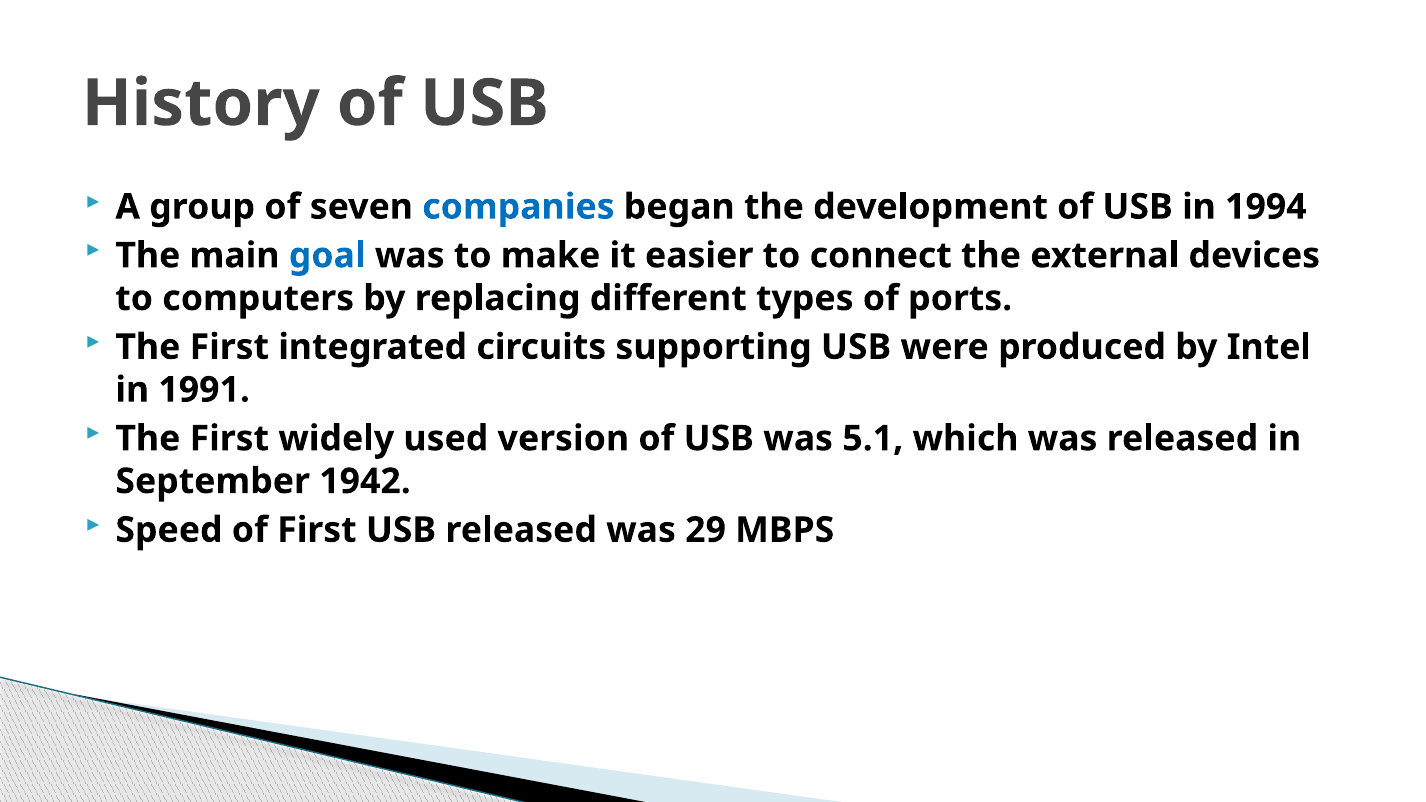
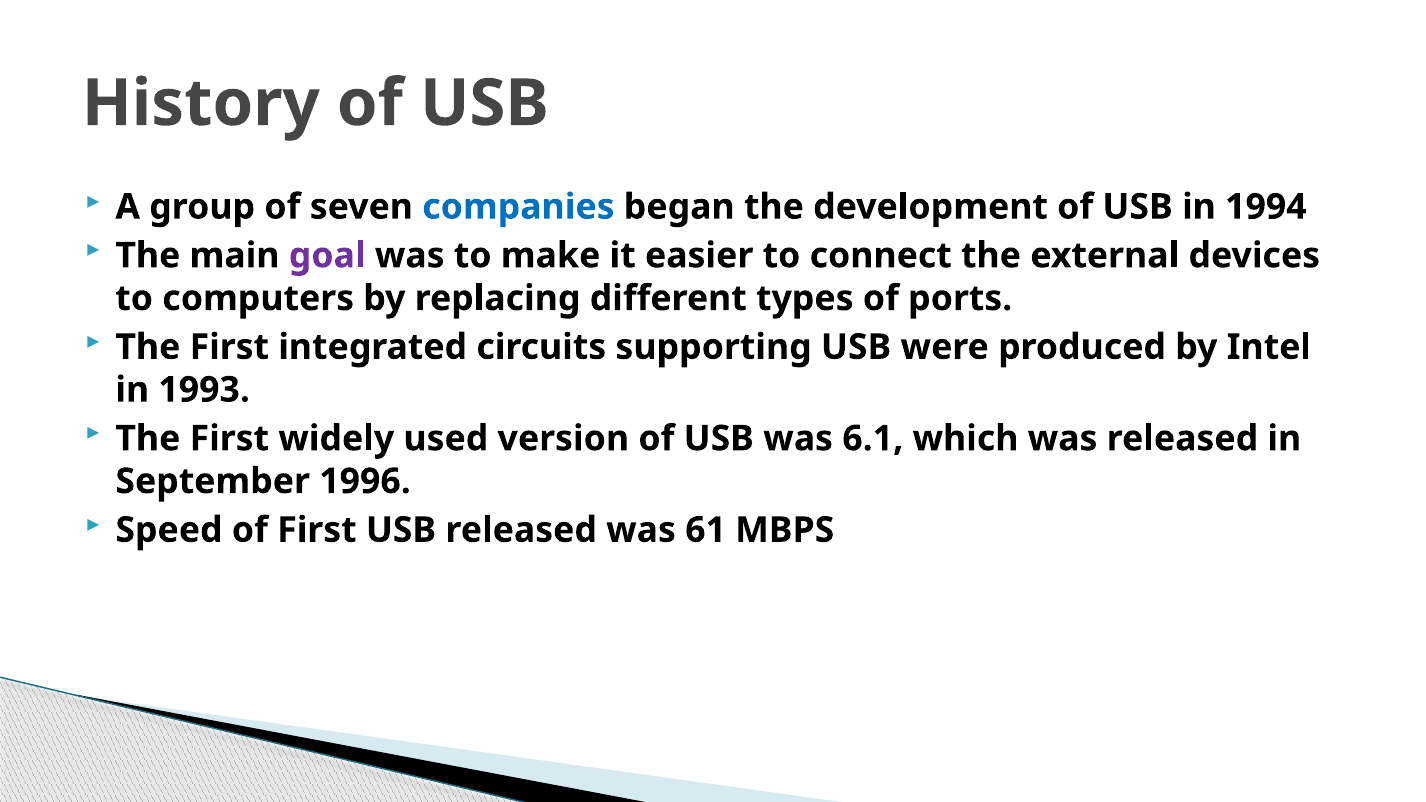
goal colour: blue -> purple
1991: 1991 -> 1993
5.1: 5.1 -> 6.1
1942: 1942 -> 1996
29: 29 -> 61
